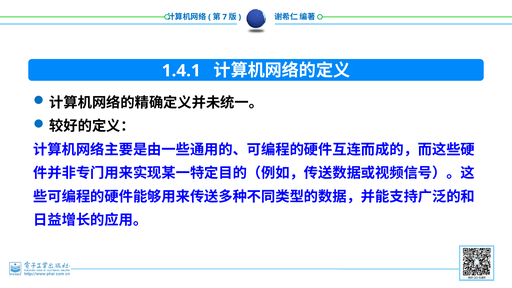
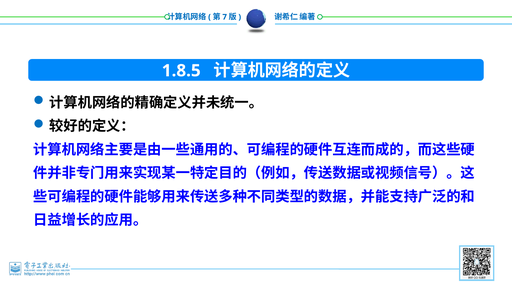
1.4.1: 1.4.1 -> 1.8.5
